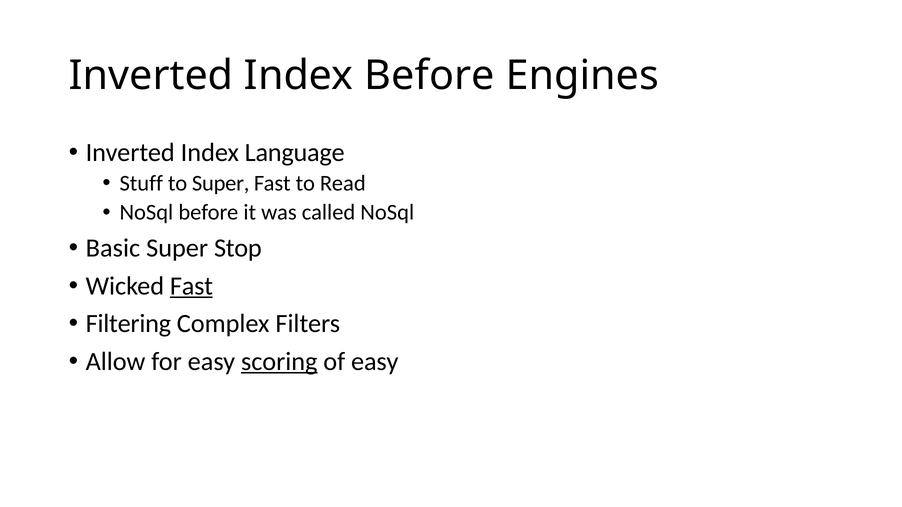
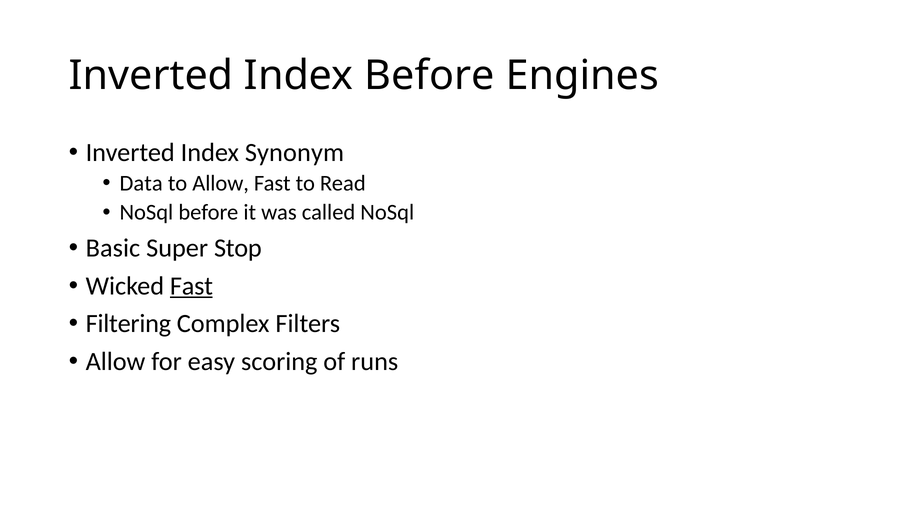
Language: Language -> Synonym
Stuff: Stuff -> Data
to Super: Super -> Allow
scoring underline: present -> none
of easy: easy -> runs
